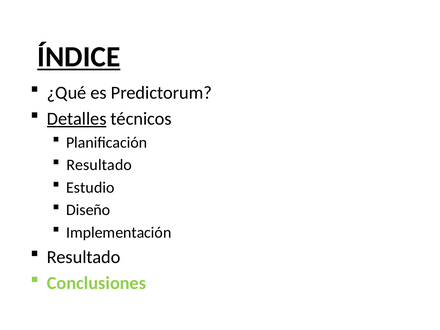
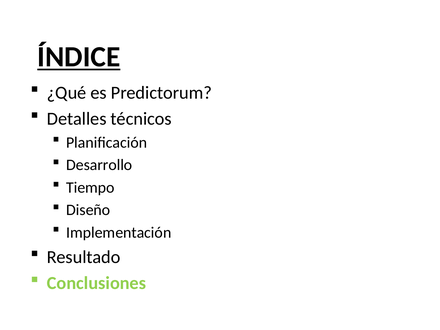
Detalles underline: present -> none
Resultado at (99, 165): Resultado -> Desarrollo
Estudio: Estudio -> Tiempo
